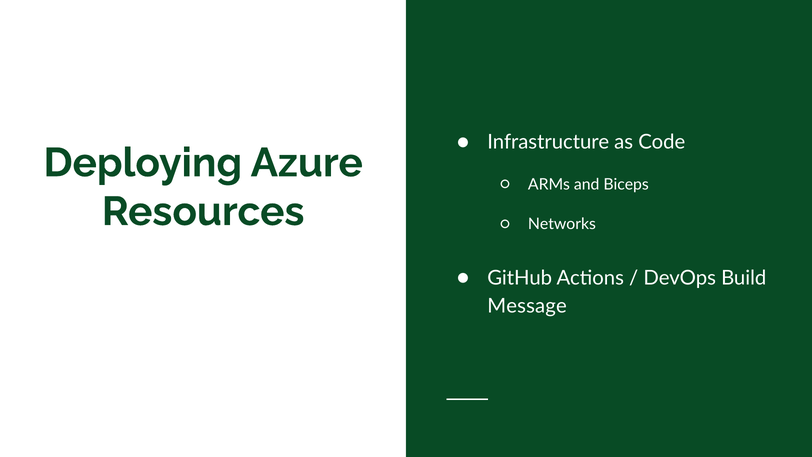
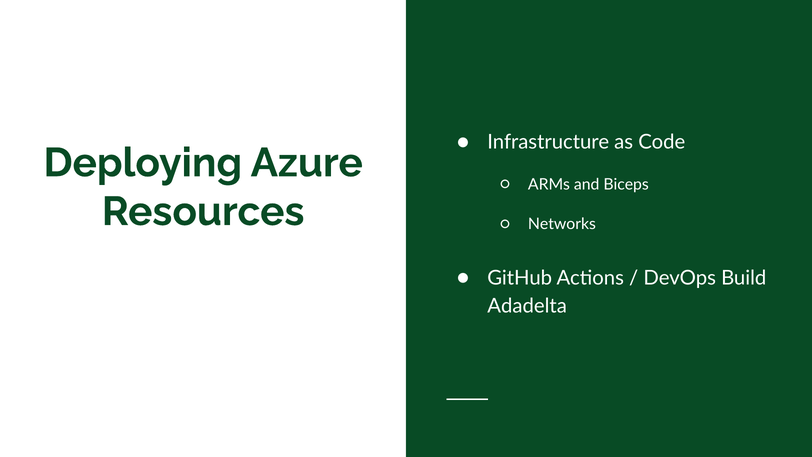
Message: Message -> Adadelta
